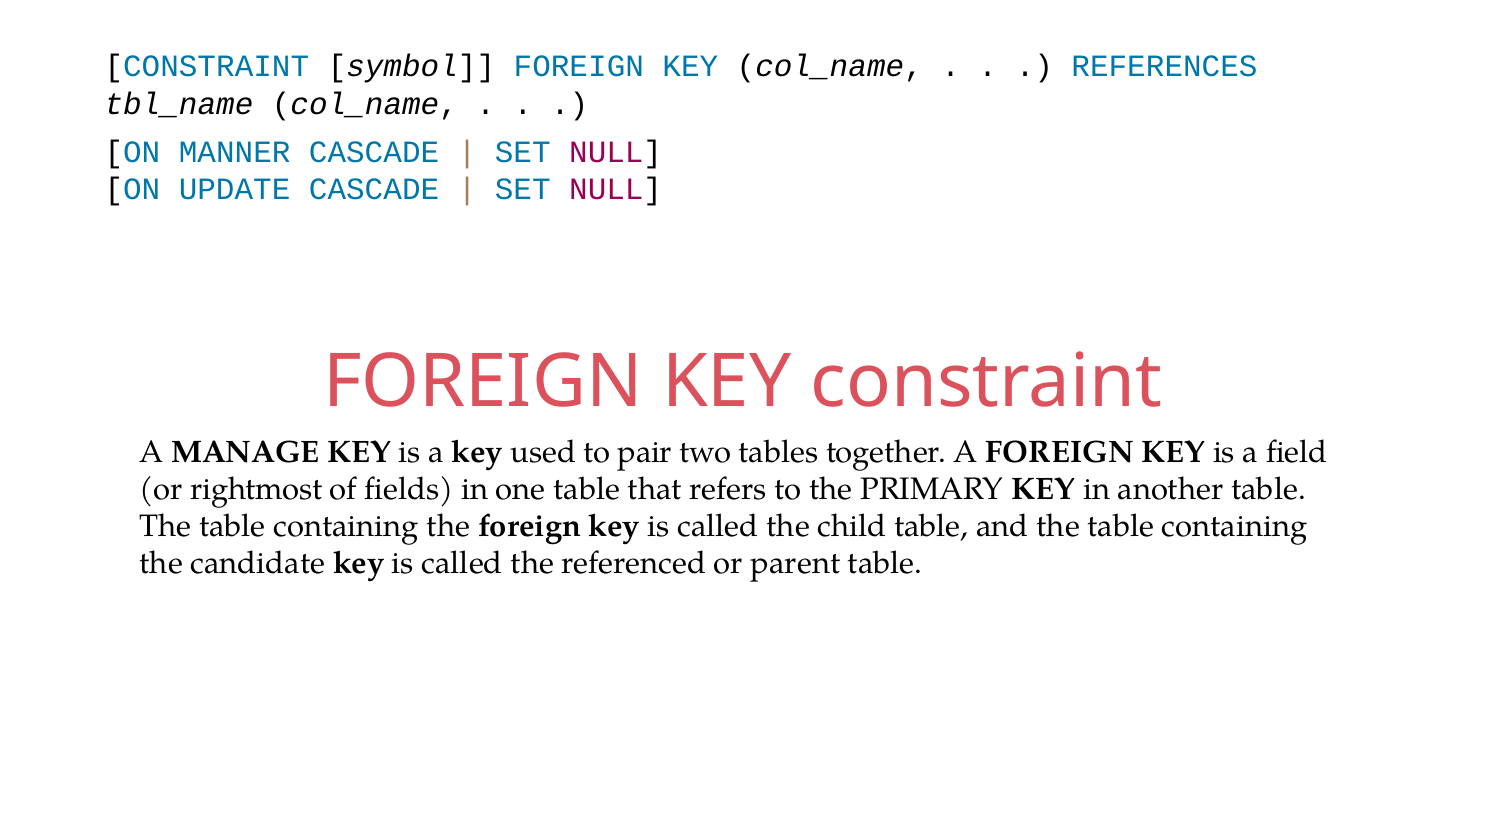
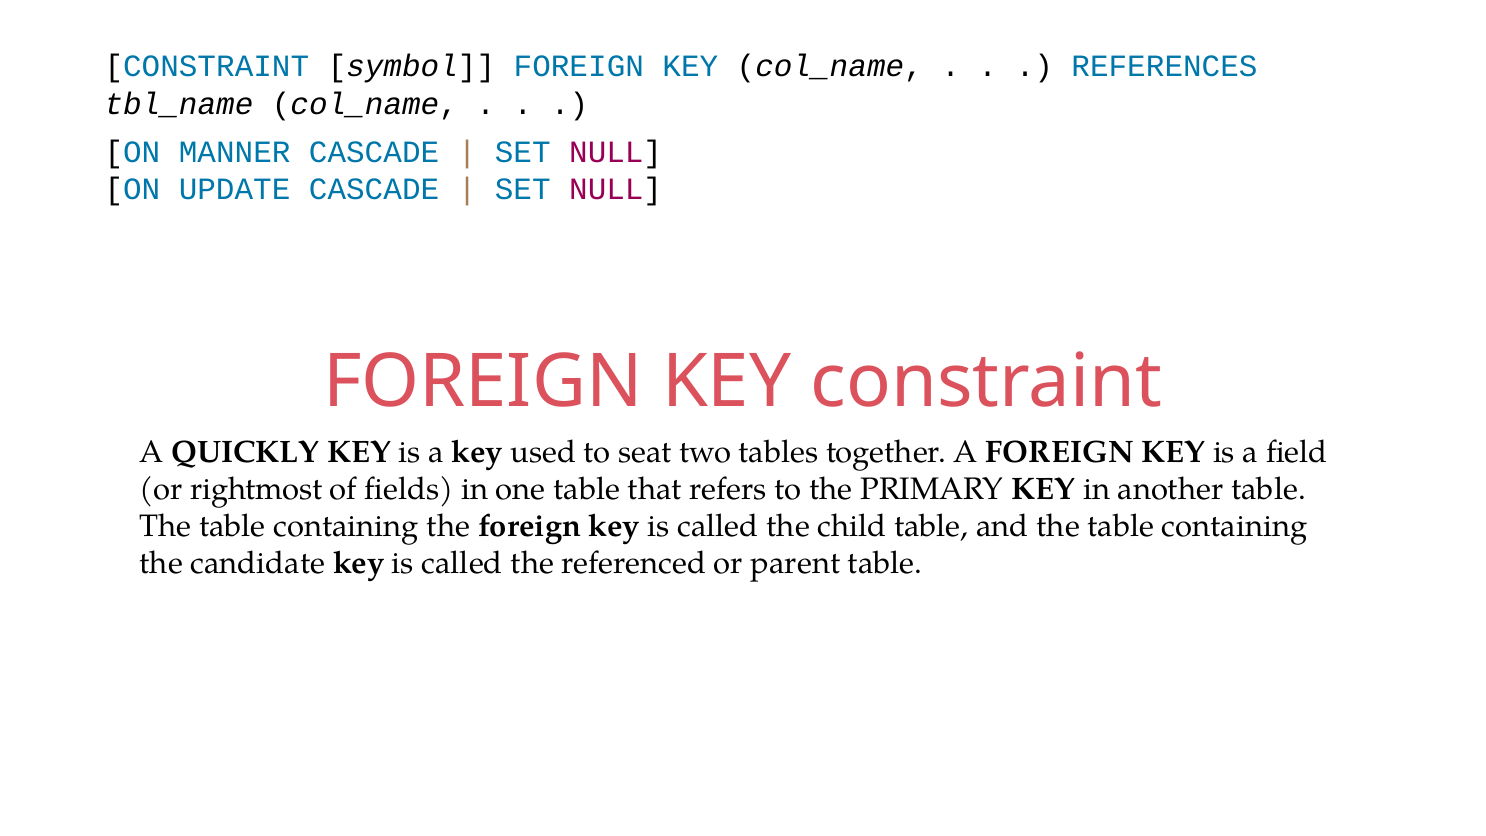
MANAGE: MANAGE -> QUICKLY
pair: pair -> seat
